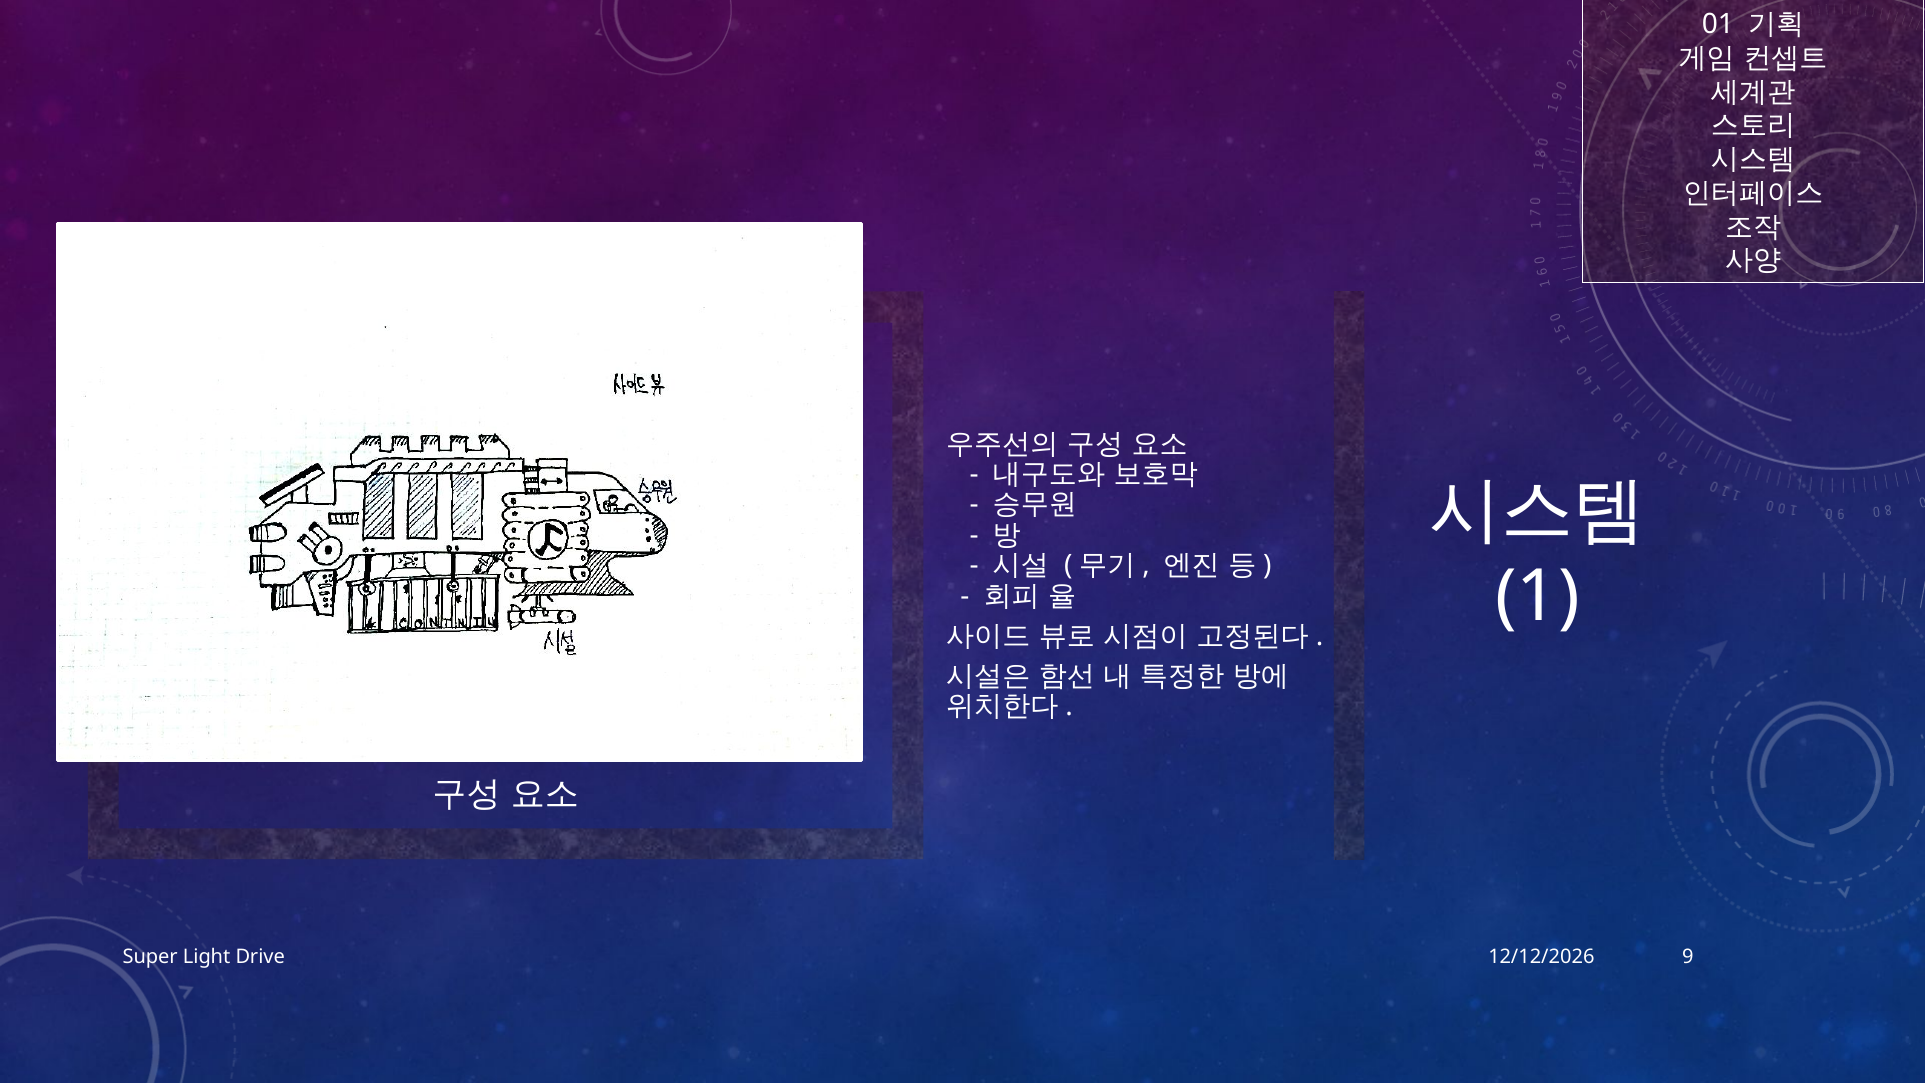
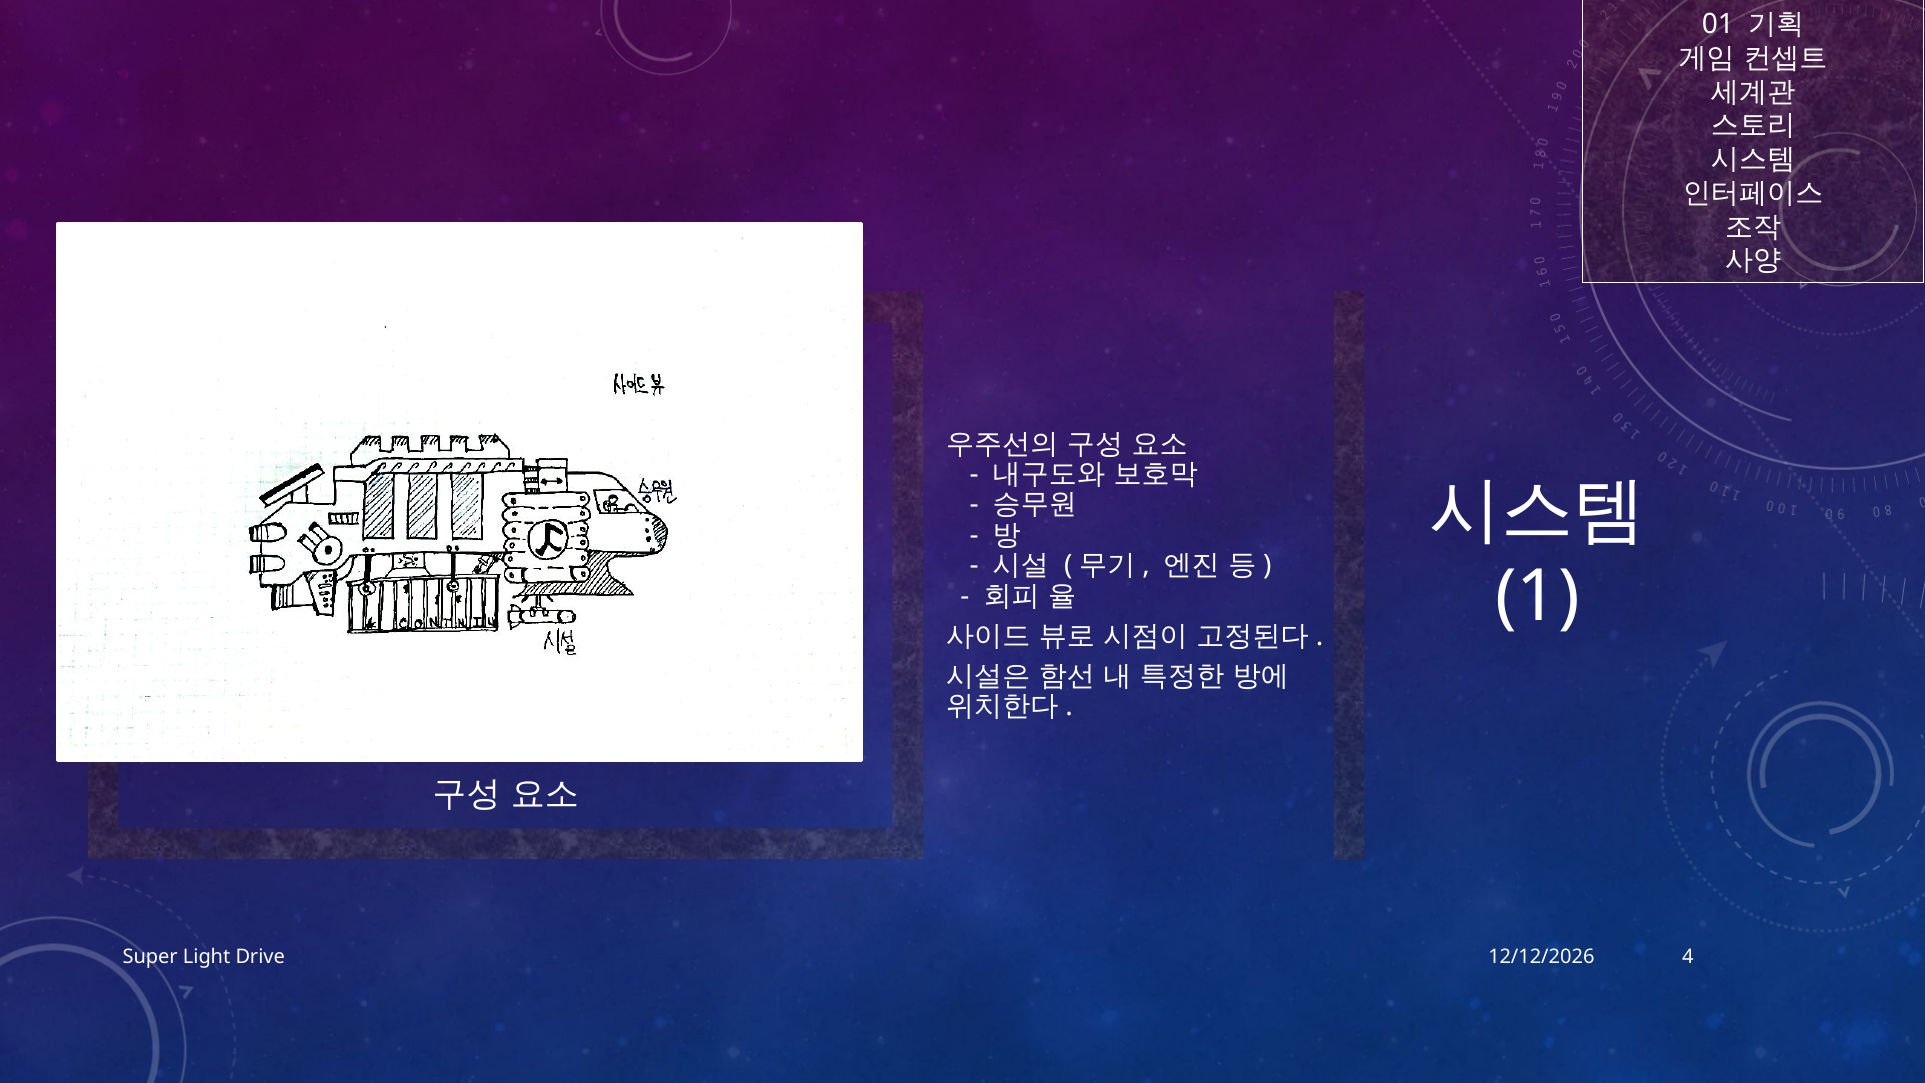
9: 9 -> 4
